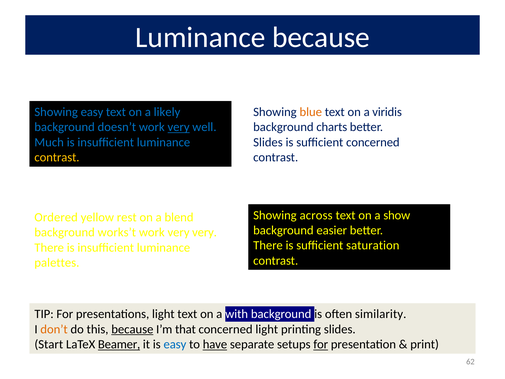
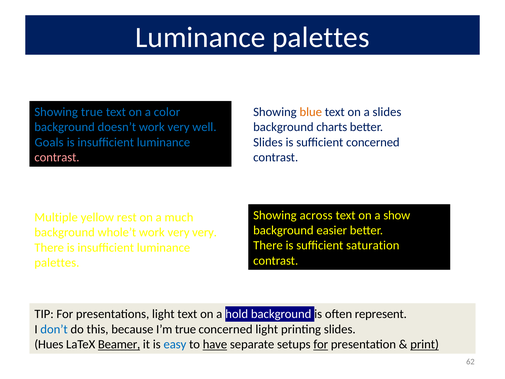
because at (321, 37): because -> palettes
Showing easy: easy -> true
likely: likely -> color
a viridis: viridis -> slides
very at (179, 127) underline: present -> none
Much: Much -> Goals
contrast at (57, 157) colour: yellow -> pink
Ordered: Ordered -> Multiple
blend: blend -> much
works’t: works’t -> whole’t
with: with -> hold
similarity: similarity -> represent
don’t colour: orange -> blue
because at (132, 329) underline: present -> none
I’m that: that -> true
Start: Start -> Hues
print underline: none -> present
